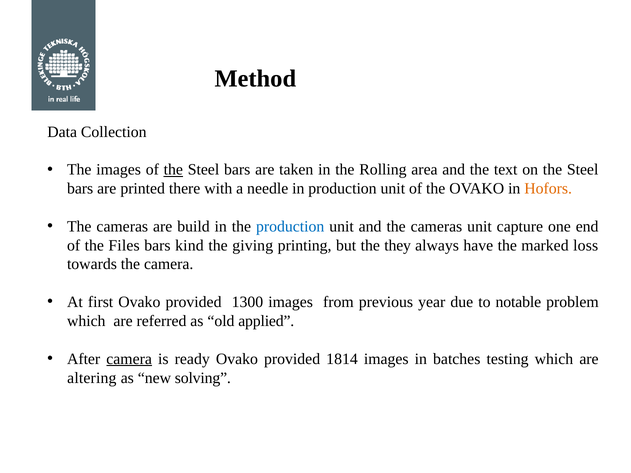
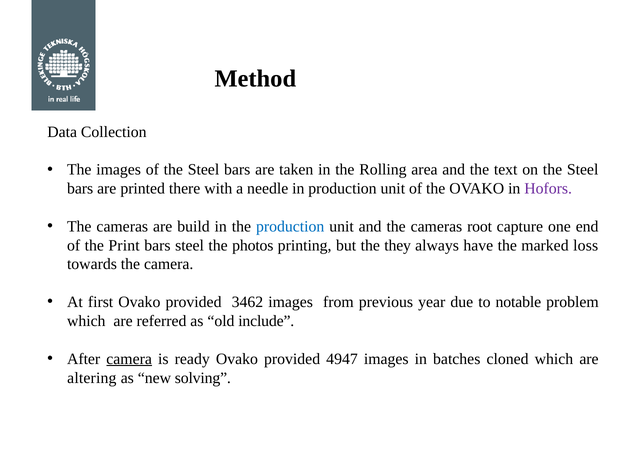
the at (173, 170) underline: present -> none
Hofors colour: orange -> purple
cameras unit: unit -> root
Files: Files -> Print
bars kind: kind -> steel
giving: giving -> photos
1300: 1300 -> 3462
applied: applied -> include
1814: 1814 -> 4947
testing: testing -> cloned
